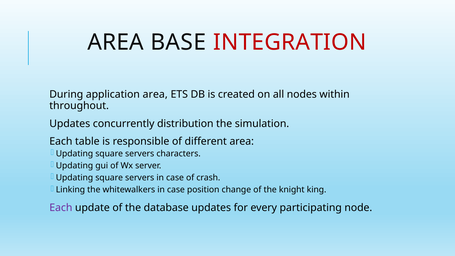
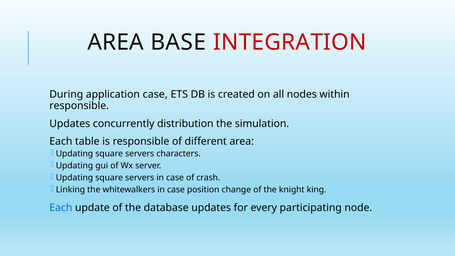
application area: area -> case
throughout at (79, 106): throughout -> responsible
Each at (61, 208) colour: purple -> blue
